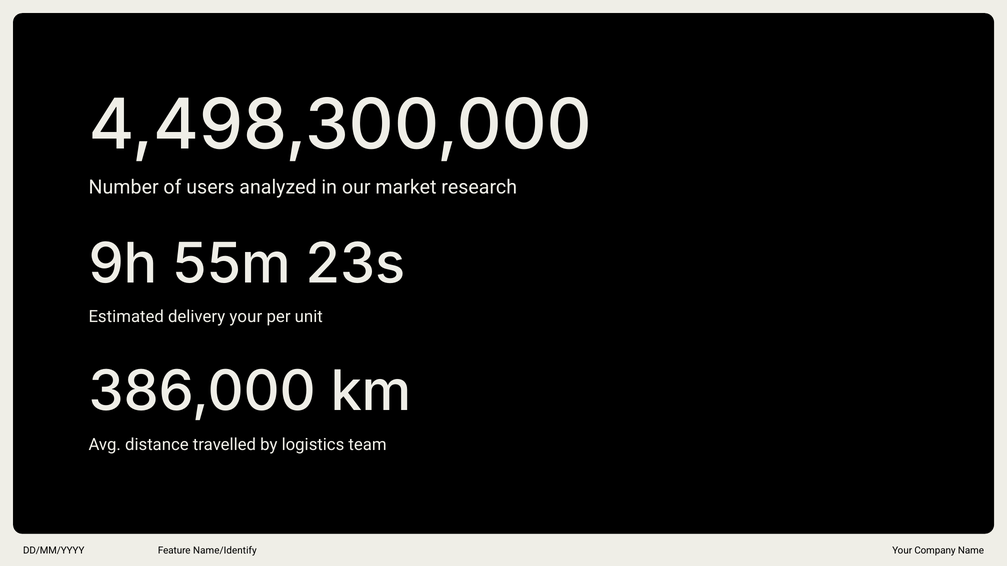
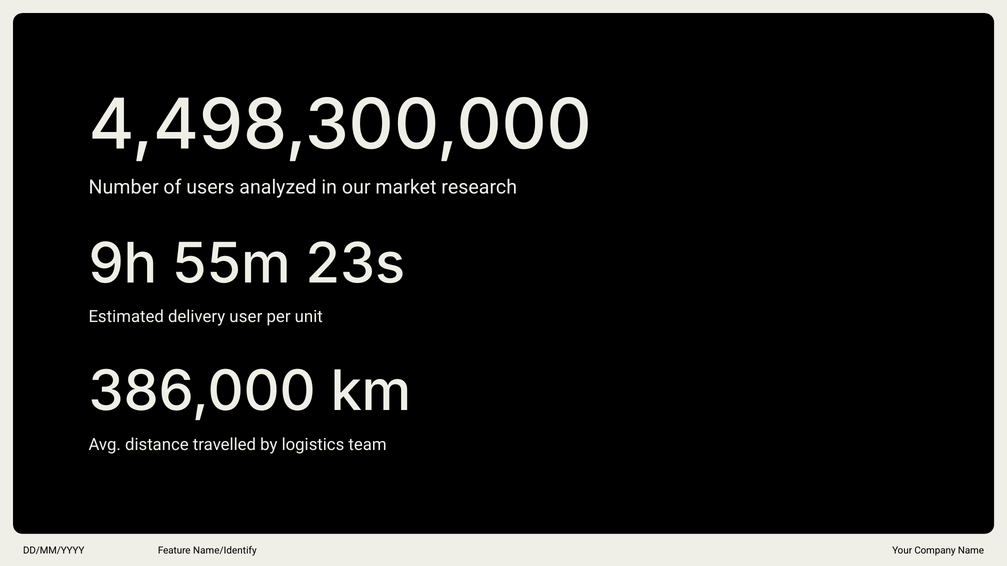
delivery your: your -> user
